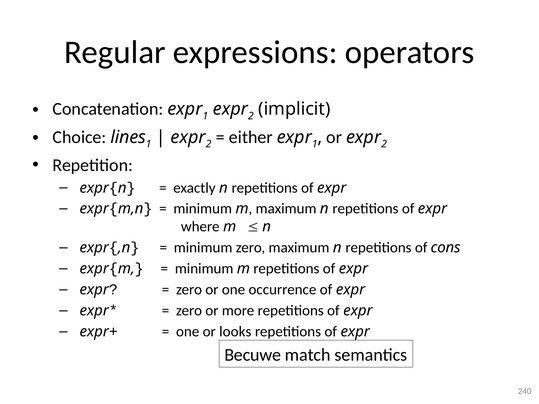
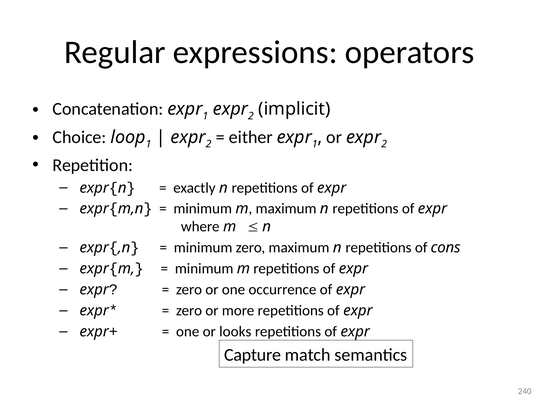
lines: lines -> loop
Becuwe: Becuwe -> Capture
